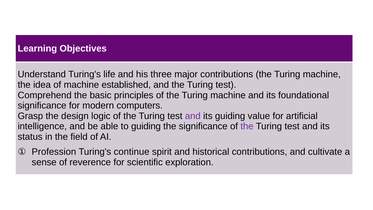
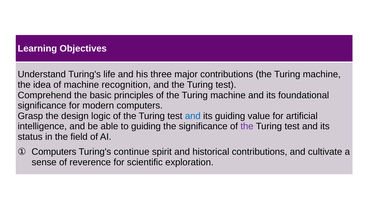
established: established -> recognition
and at (193, 116) colour: purple -> blue
Profession at (54, 152): Profession -> Computers
